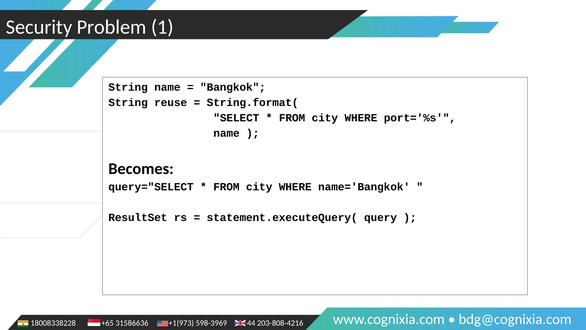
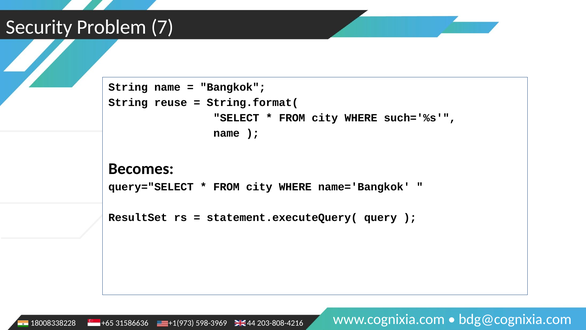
1: 1 -> 7
port='%s: port='%s -> such='%s
